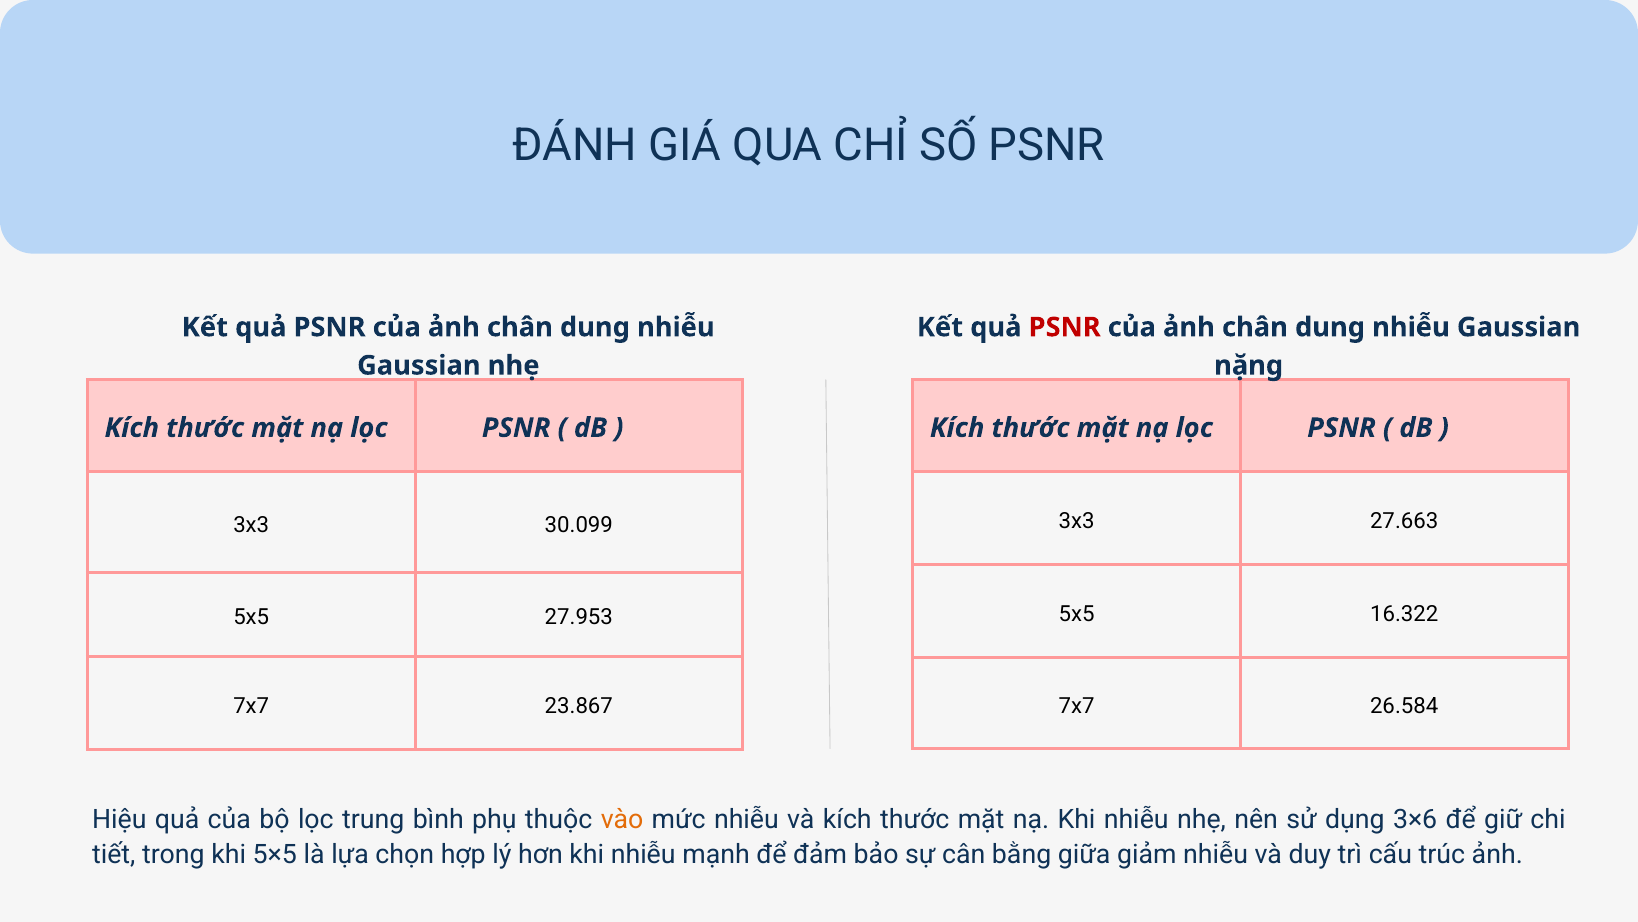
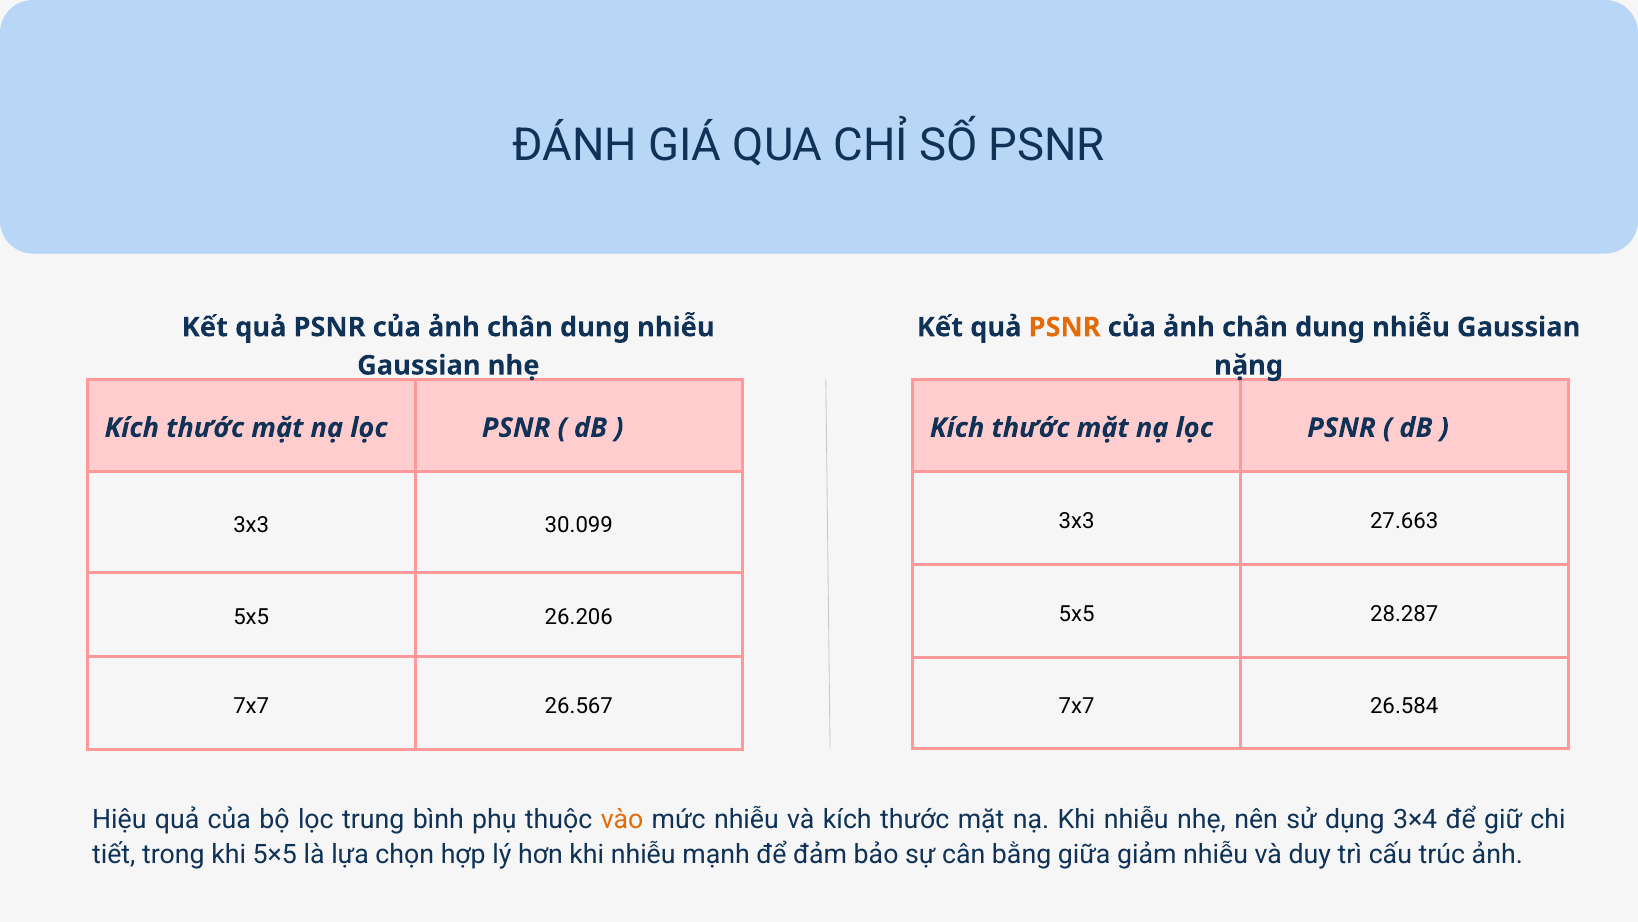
PSNR at (1065, 327) colour: red -> orange
16.322: 16.322 -> 28.287
27.953: 27.953 -> 26.206
23.867: 23.867 -> 26.567
3×6: 3×6 -> 3×4
